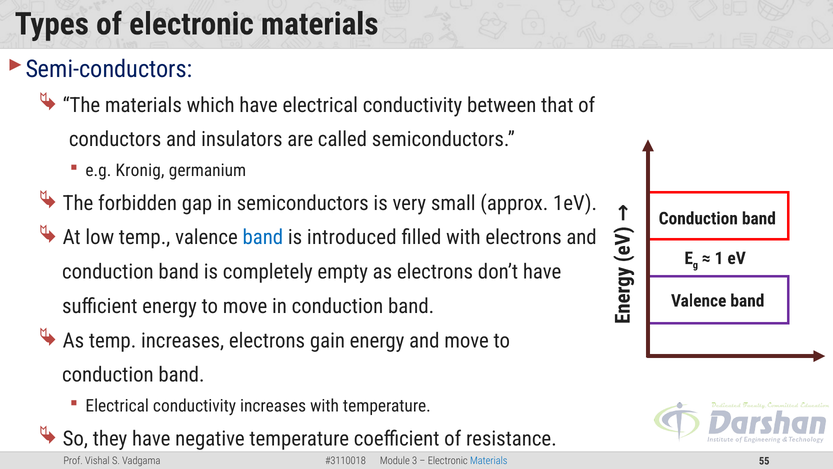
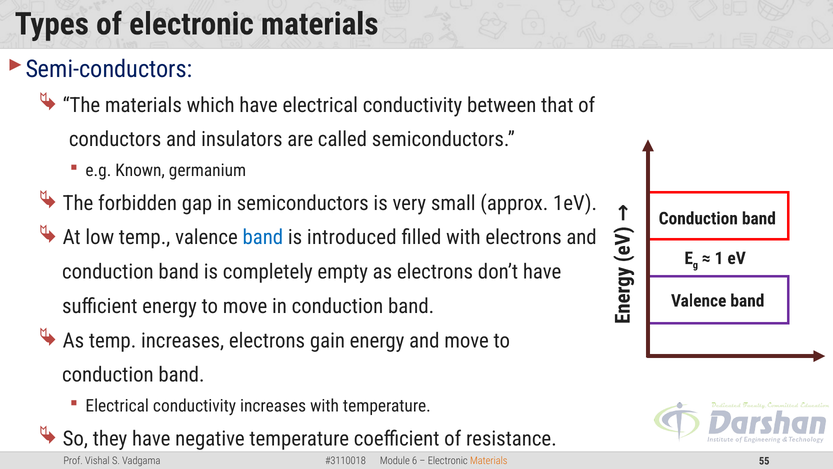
Kronig: Kronig -> Known
3: 3 -> 6
Materials at (489, 461) colour: blue -> orange
